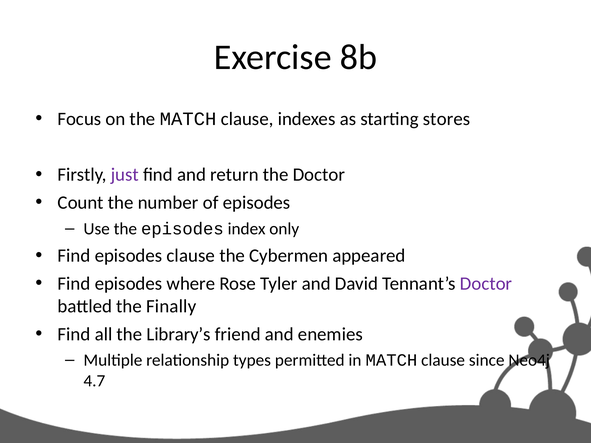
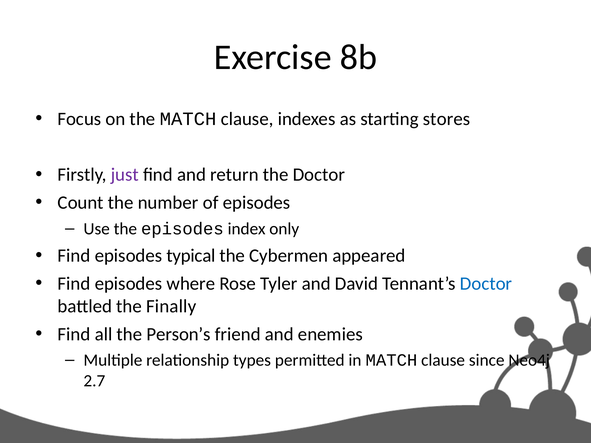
episodes clause: clause -> typical
Doctor at (486, 284) colour: purple -> blue
Library’s: Library’s -> Person’s
4.7: 4.7 -> 2.7
